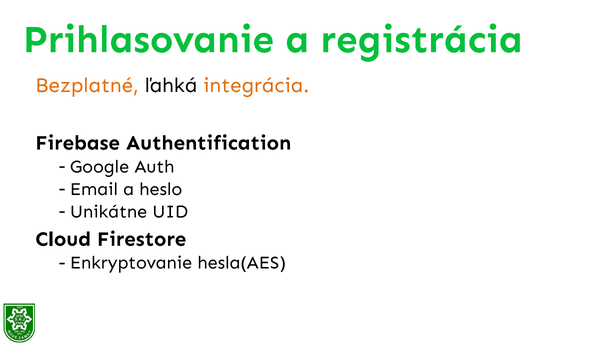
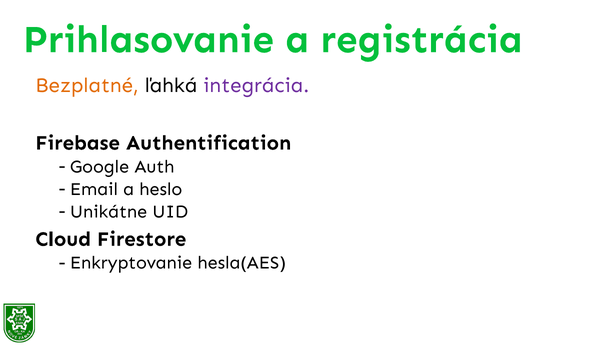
integrácia colour: orange -> purple
